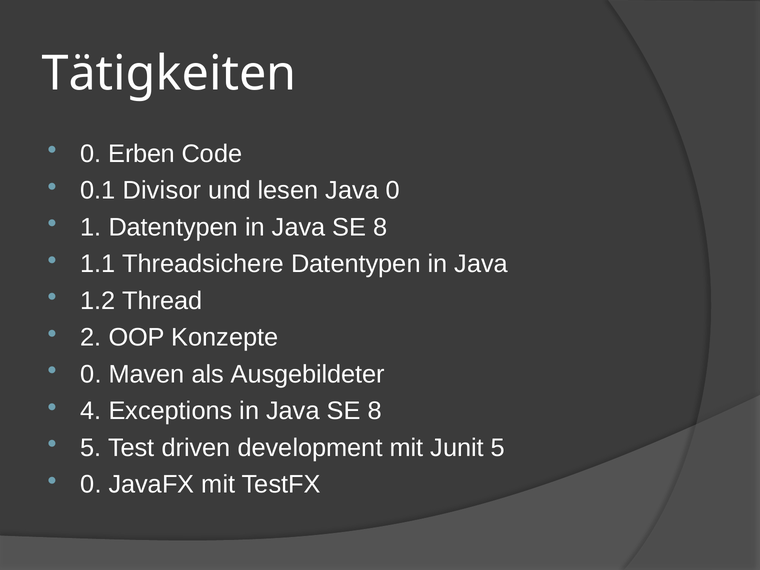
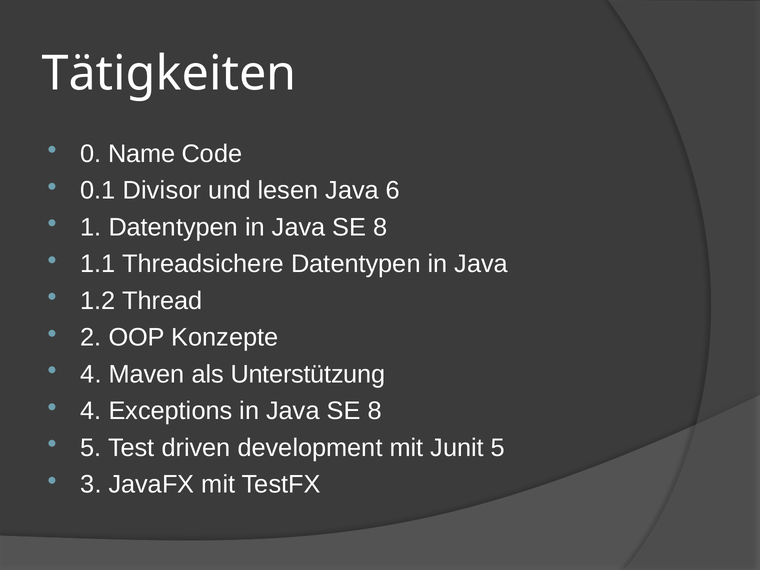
Erben: Erben -> Name
Java 0: 0 -> 6
0 at (91, 374): 0 -> 4
Ausgebildeter: Ausgebildeter -> Unterstützung
0 at (91, 484): 0 -> 3
